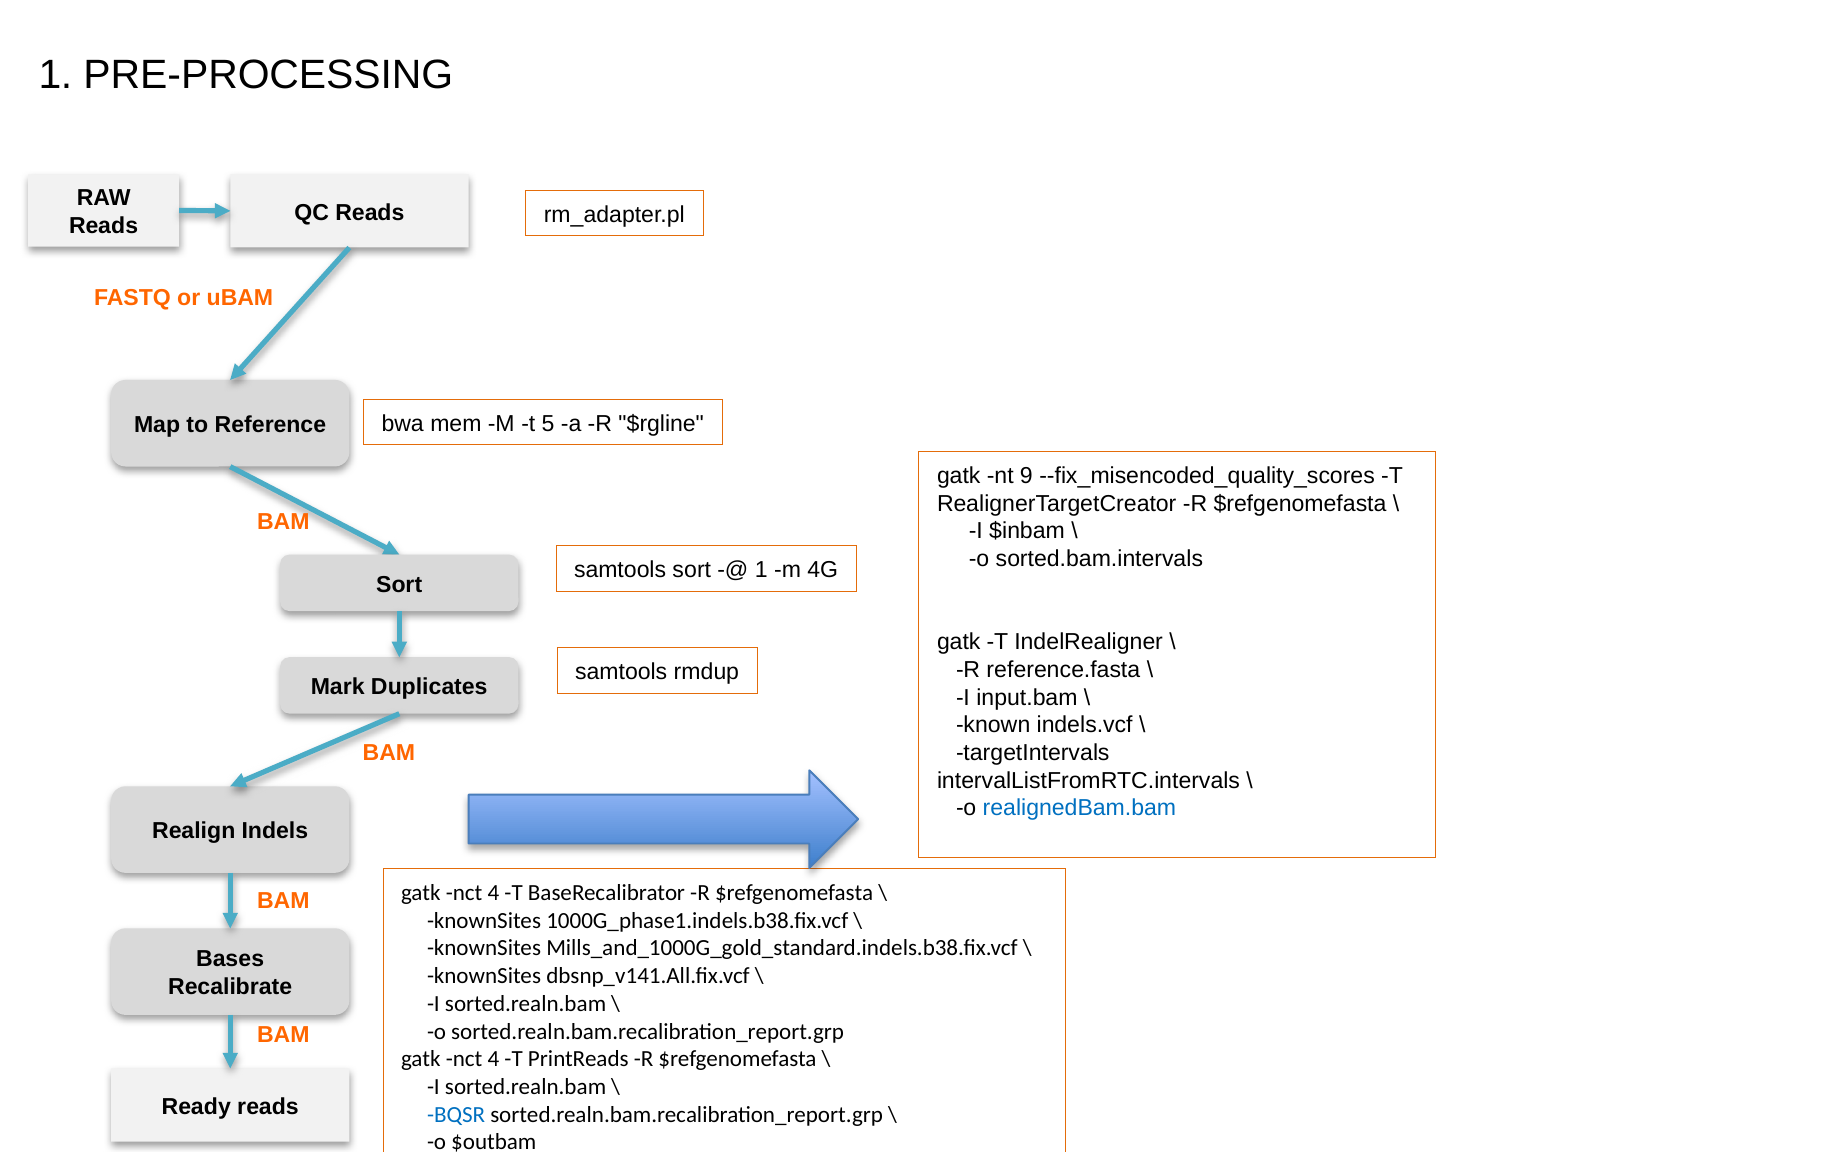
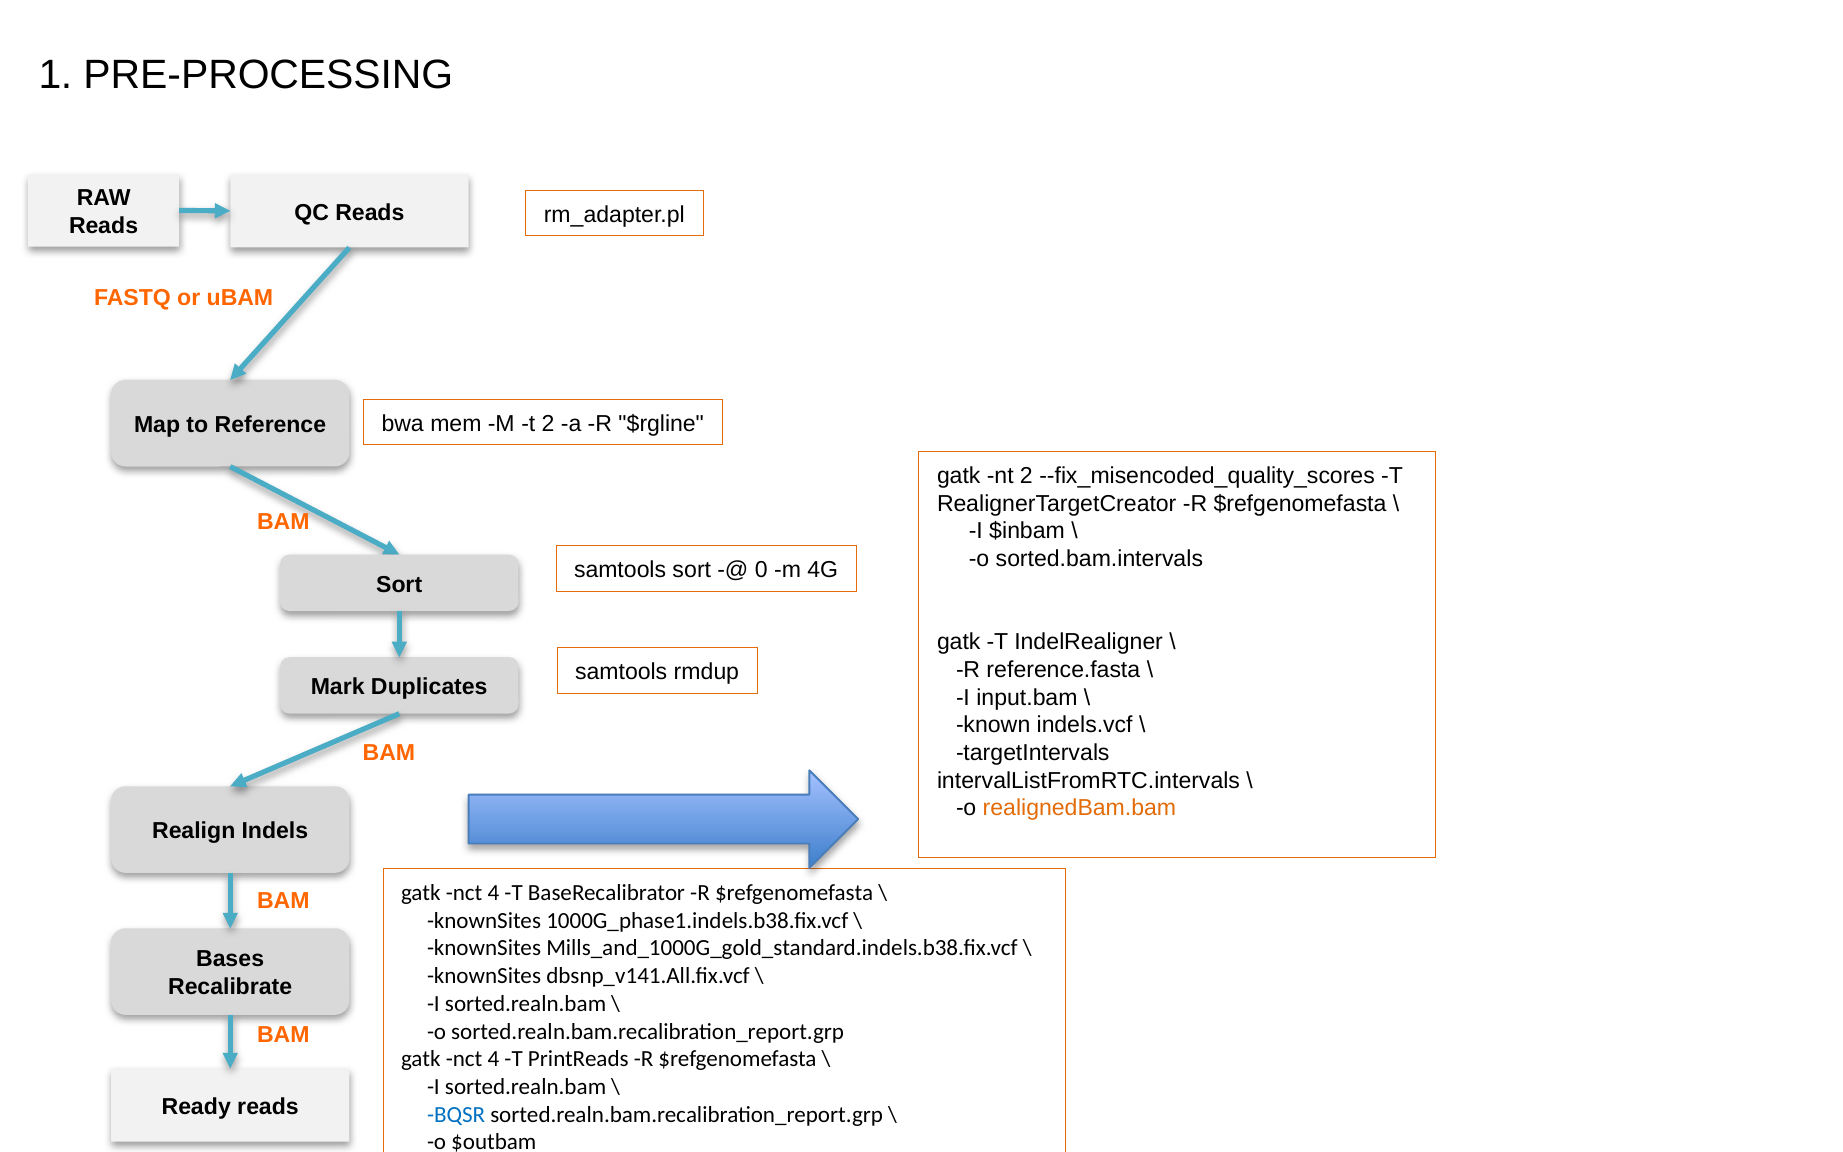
t 5: 5 -> 2
nt 9: 9 -> 2
1 at (761, 570): 1 -> 0
realignedBam.bam colour: blue -> orange
